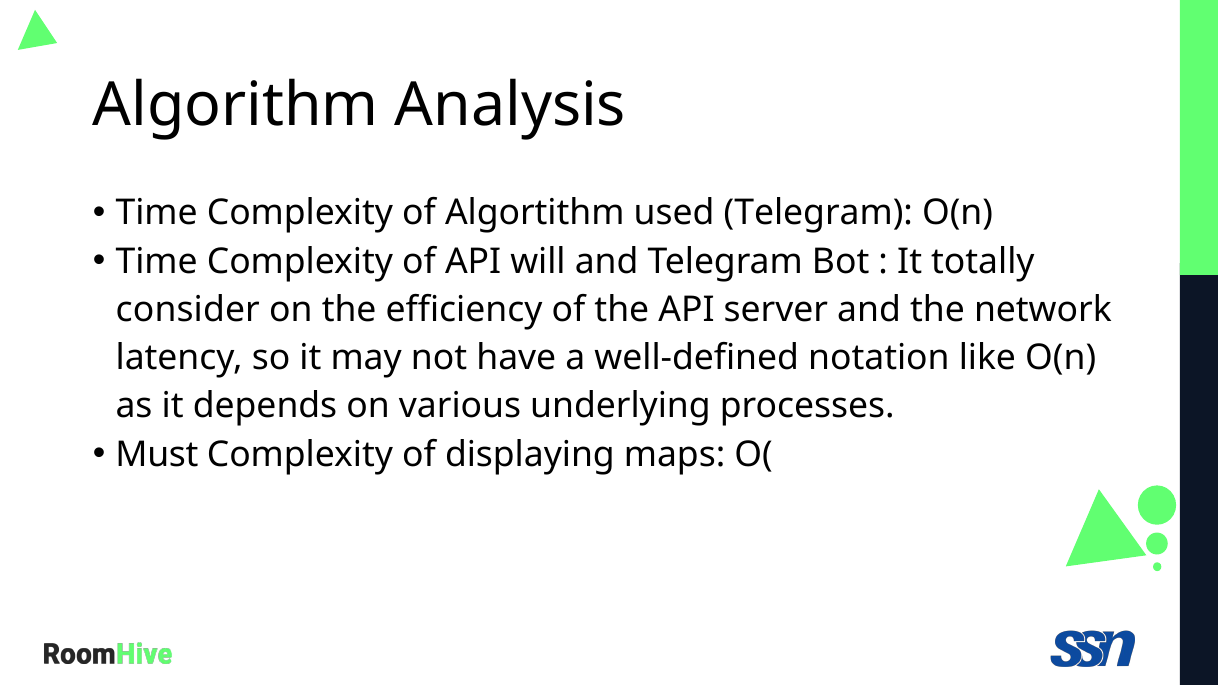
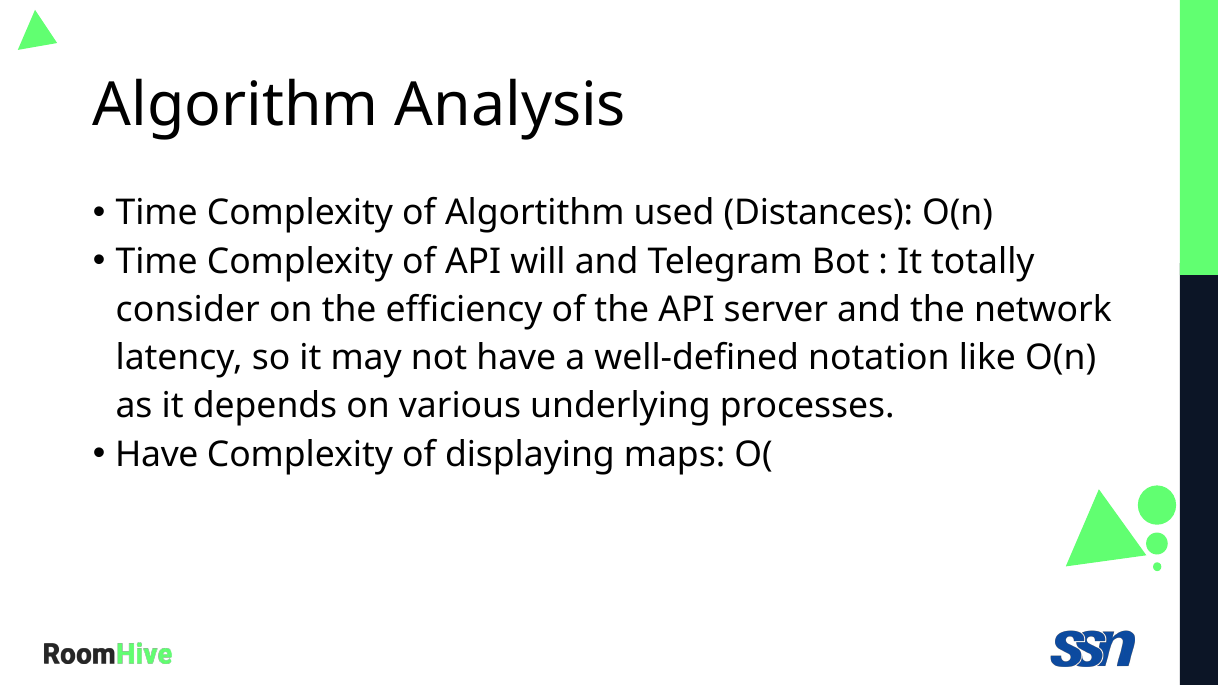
used Telegram: Telegram -> Distances
Must at (157, 454): Must -> Have
